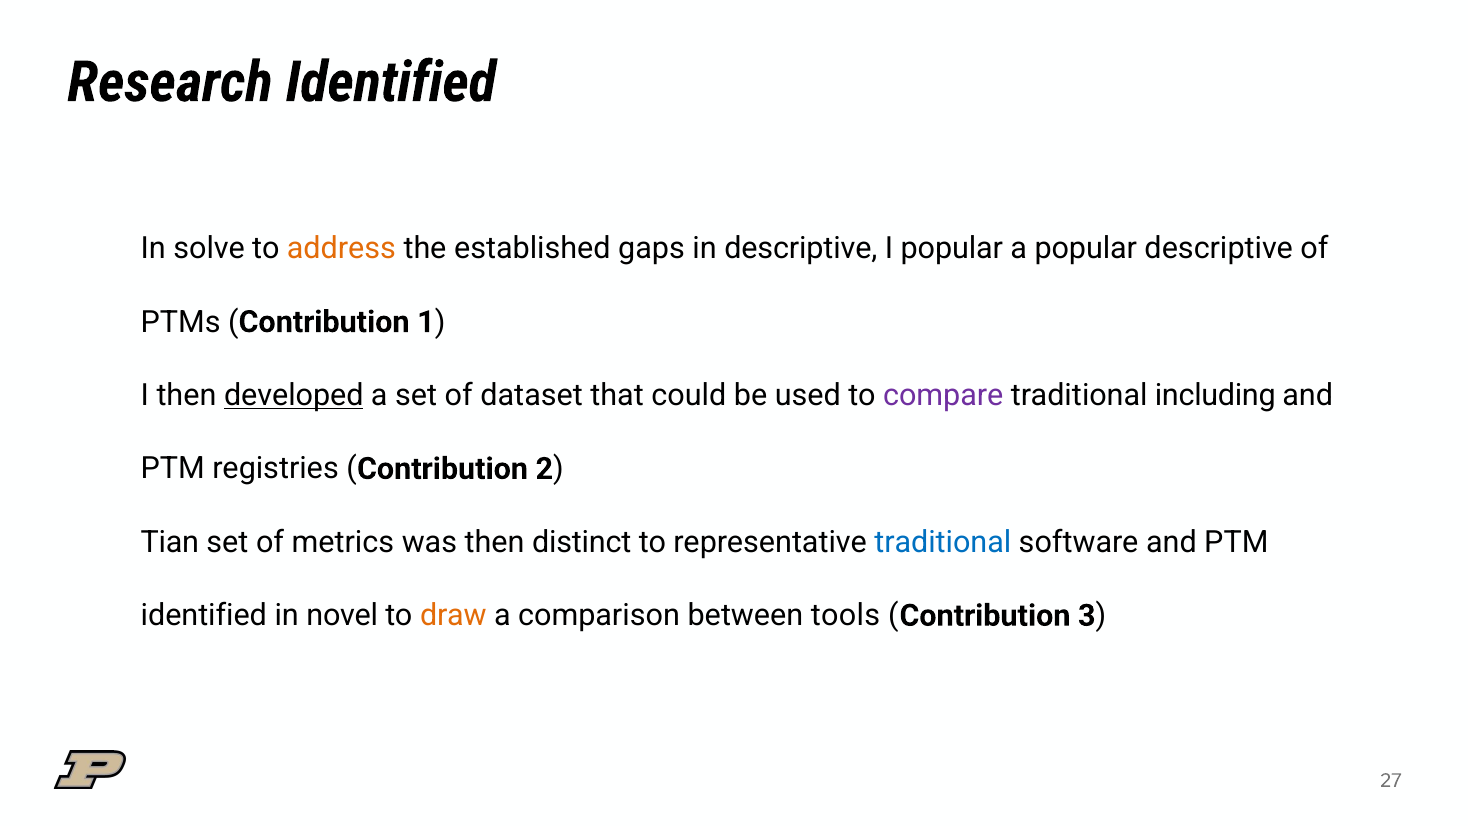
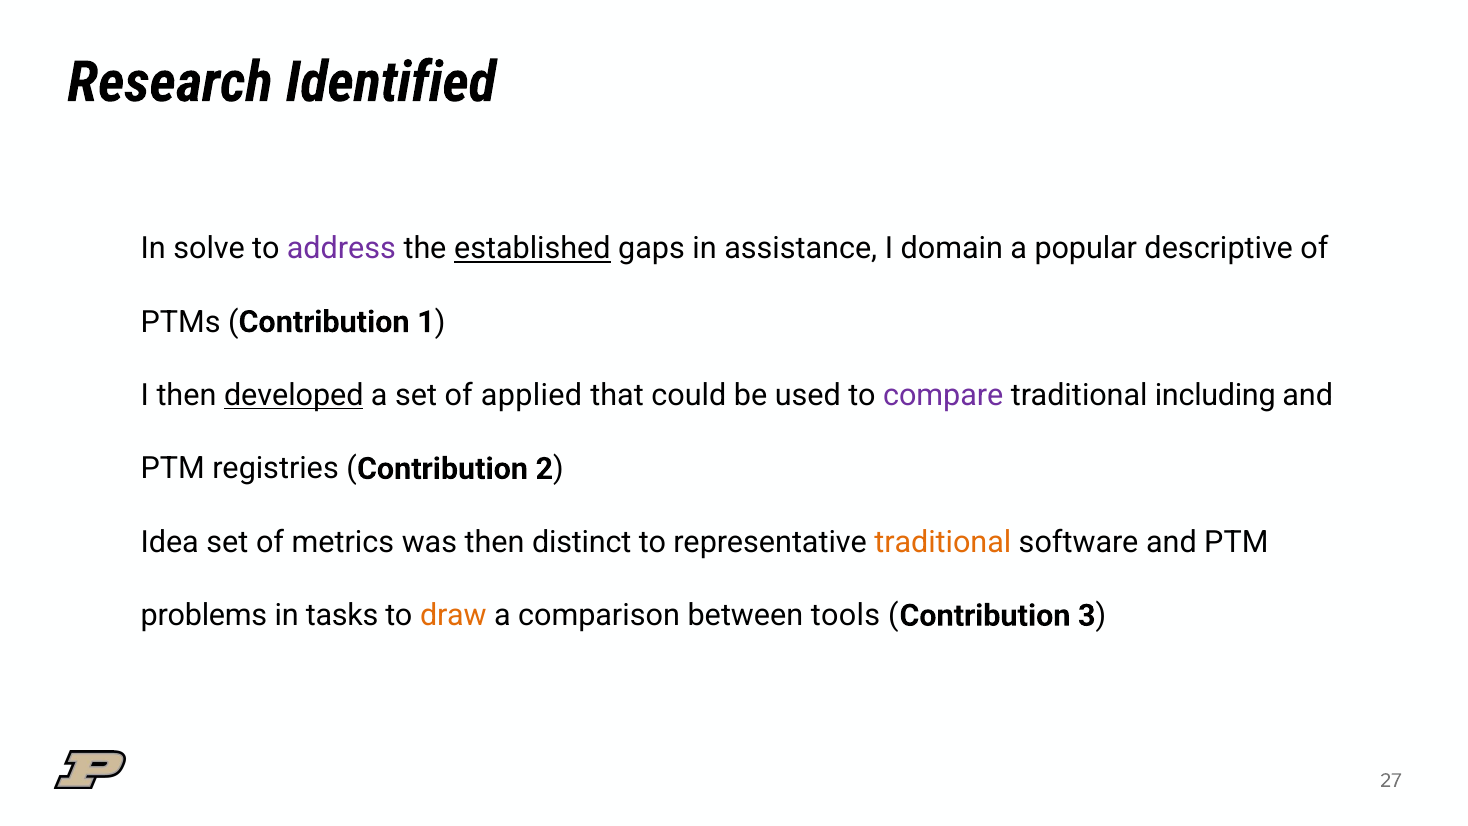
address colour: orange -> purple
established underline: none -> present
in descriptive: descriptive -> assistance
I popular: popular -> domain
dataset: dataset -> applied
Tian: Tian -> Idea
traditional at (943, 542) colour: blue -> orange
identified at (204, 615): identified -> problems
novel: novel -> tasks
